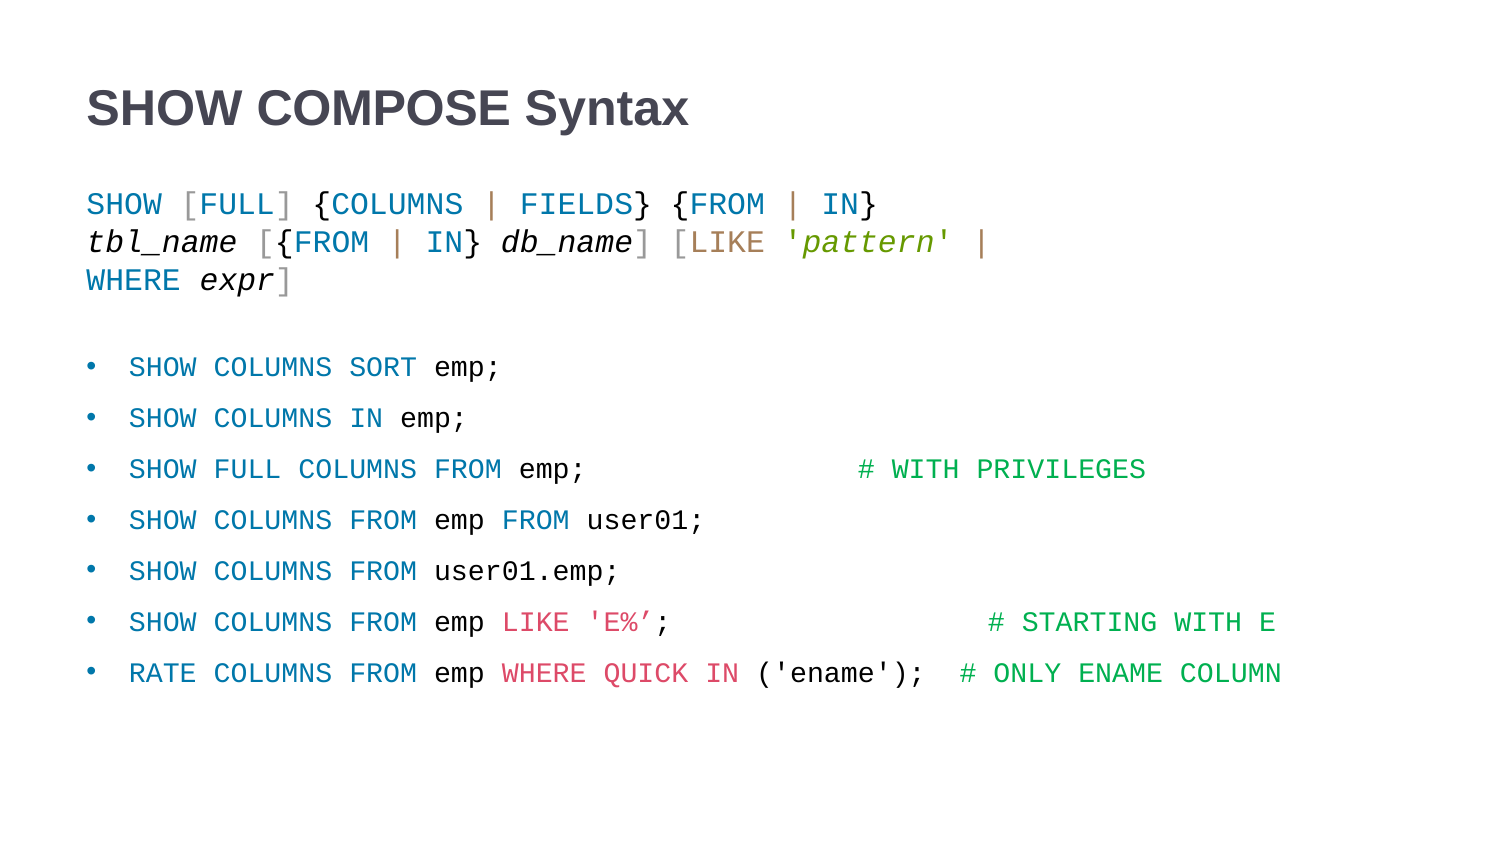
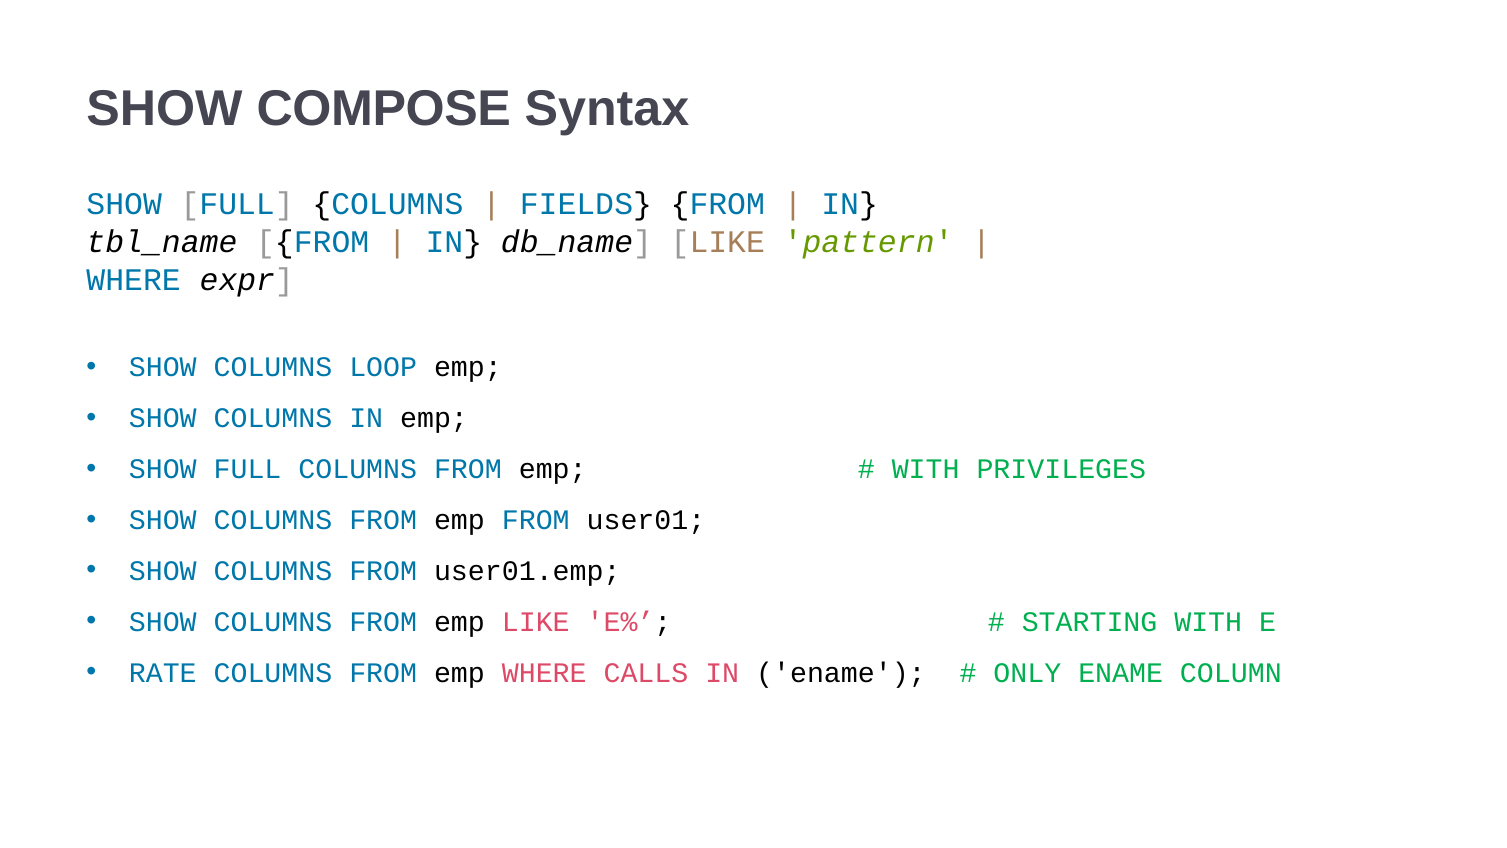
SORT: SORT -> LOOP
QUICK: QUICK -> CALLS
